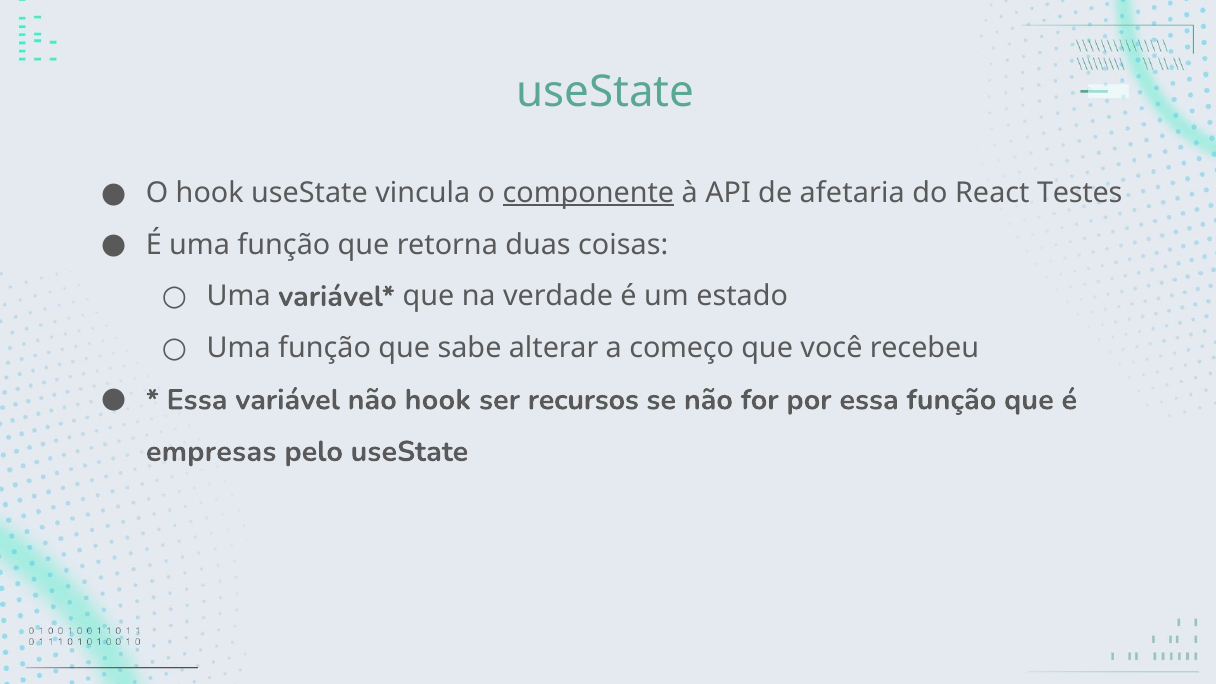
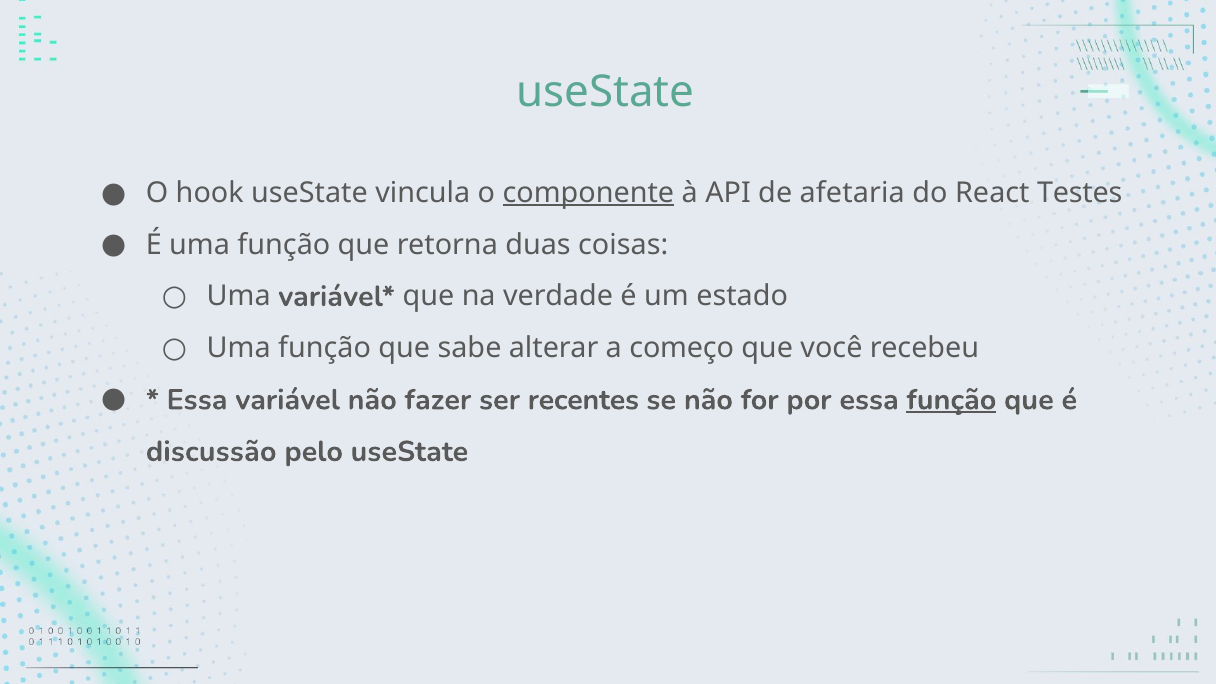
não hook: hook -> fazer
recursos: recursos -> recentes
função at (951, 400) underline: none -> present
empresas: empresas -> discussão
